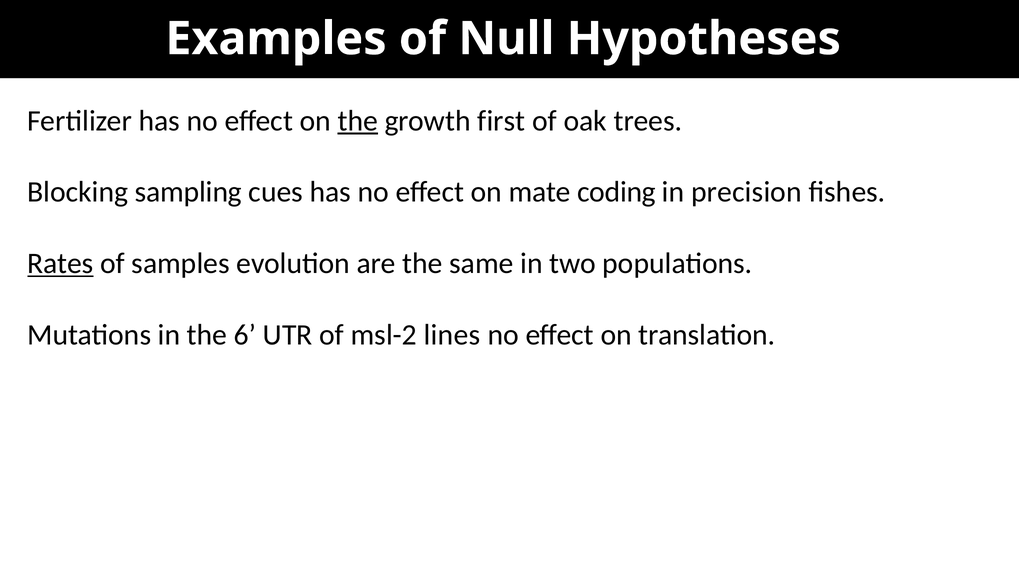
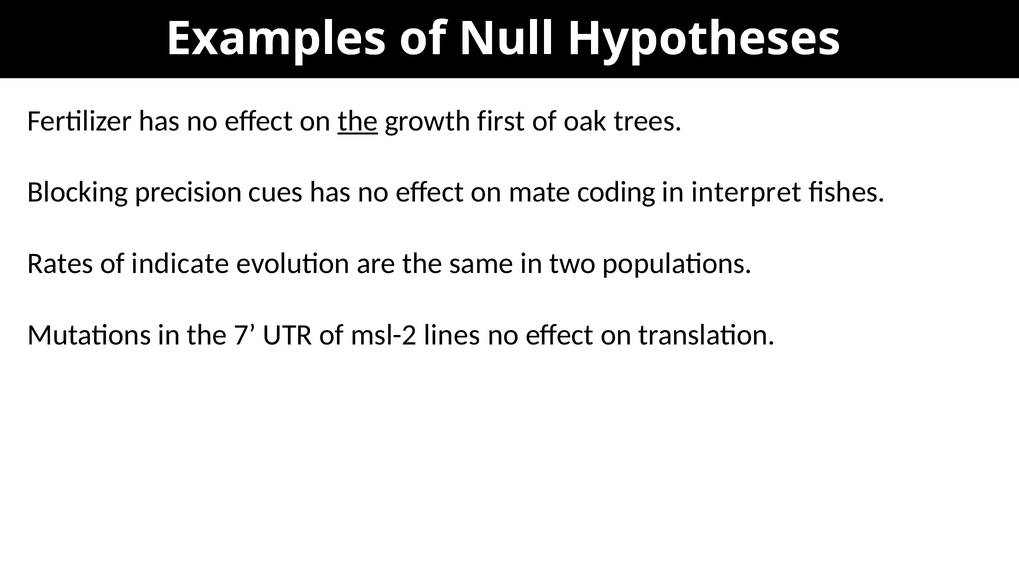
sampling: sampling -> precision
precision: precision -> interpret
Rates underline: present -> none
samples: samples -> indicate
6: 6 -> 7
